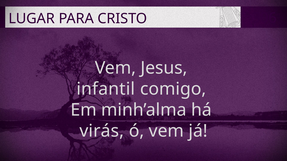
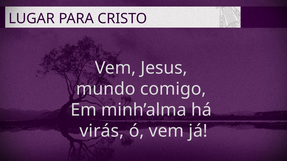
infantil: infantil -> mundo
